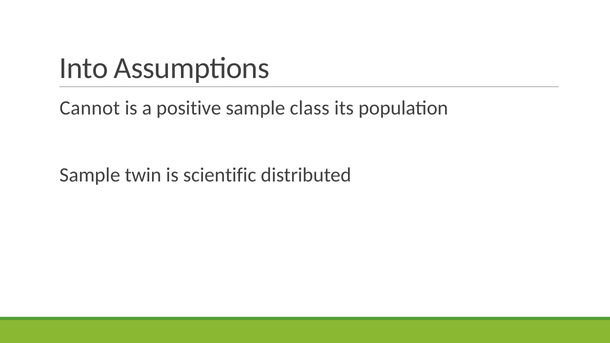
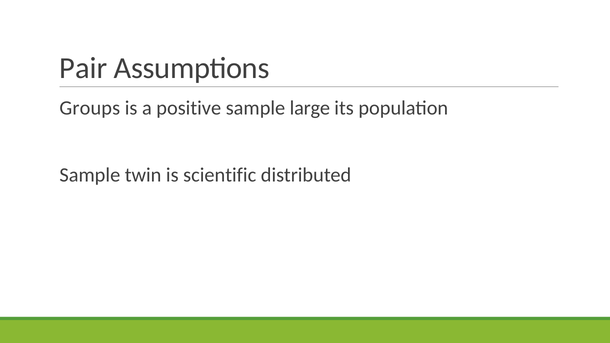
Into: Into -> Pair
Cannot: Cannot -> Groups
class: class -> large
